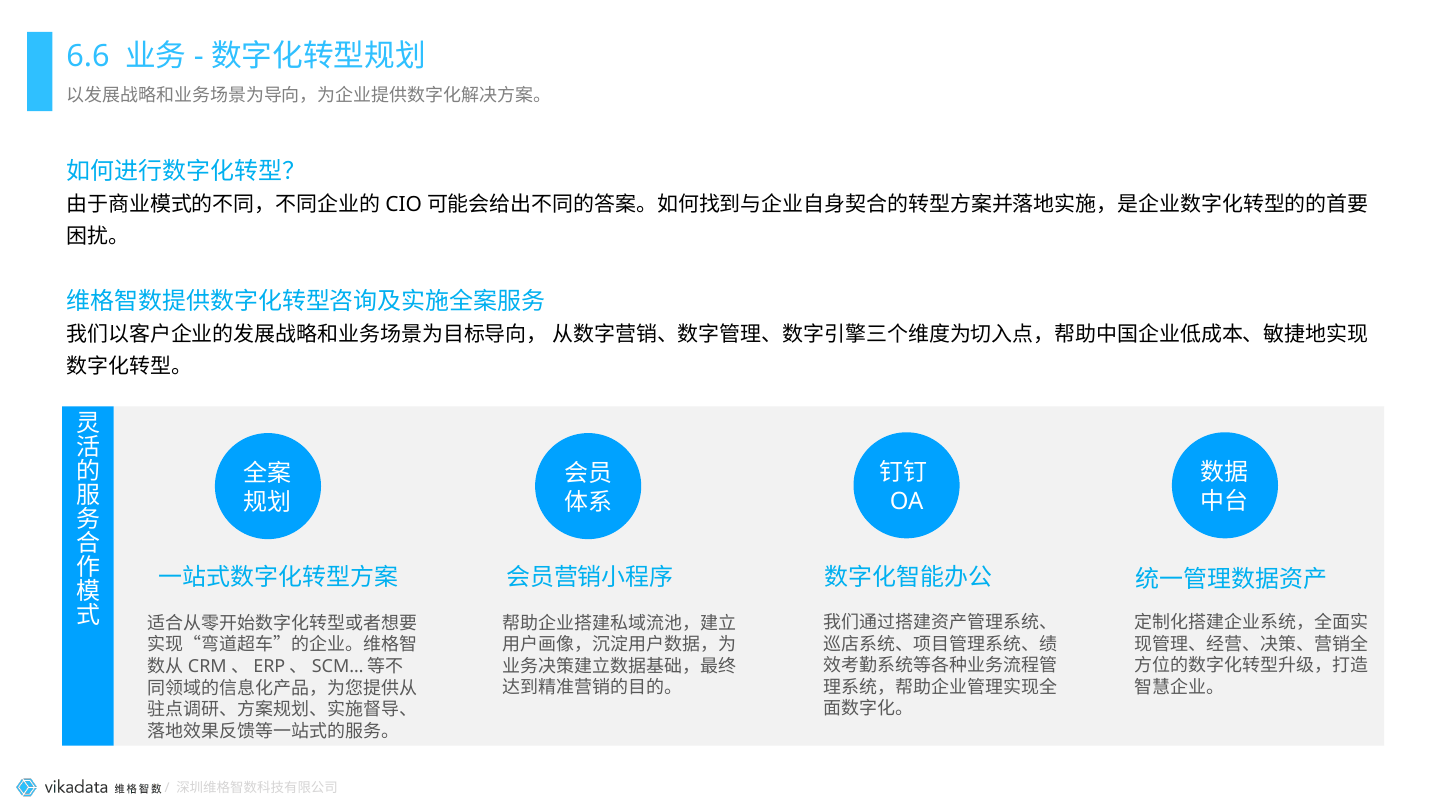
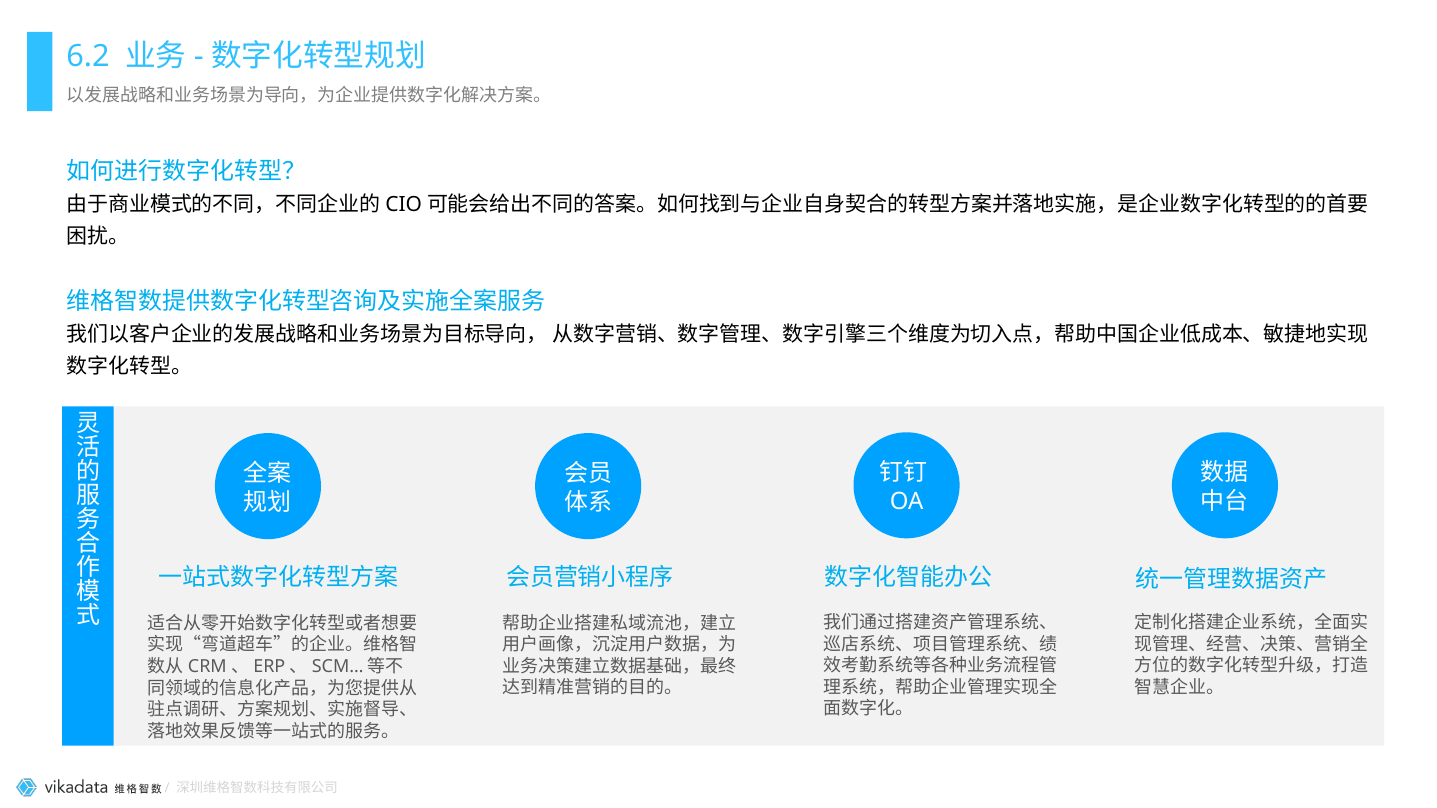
6.6: 6.6 -> 6.2
